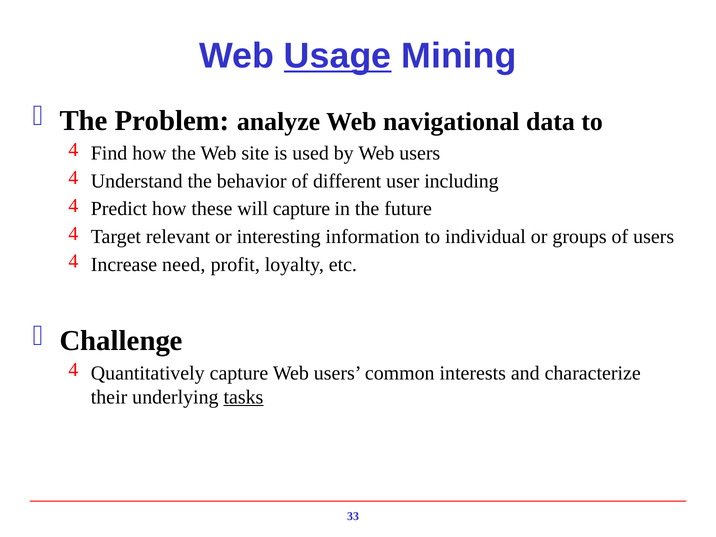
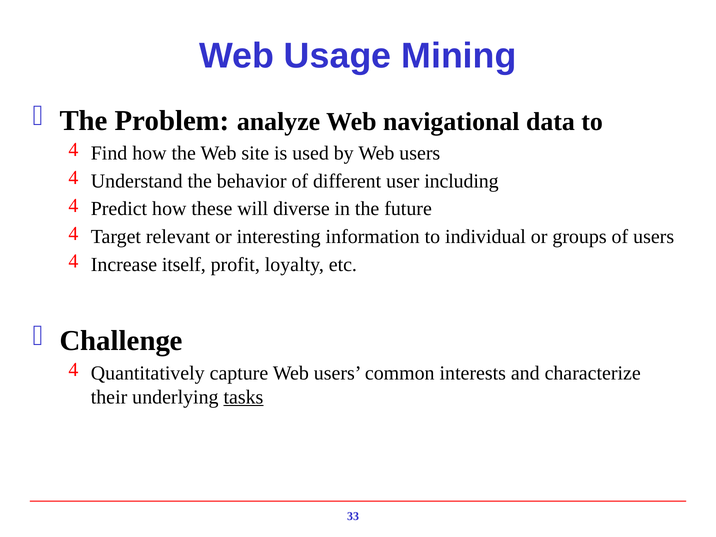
Usage underline: present -> none
will capture: capture -> diverse
need: need -> itself
